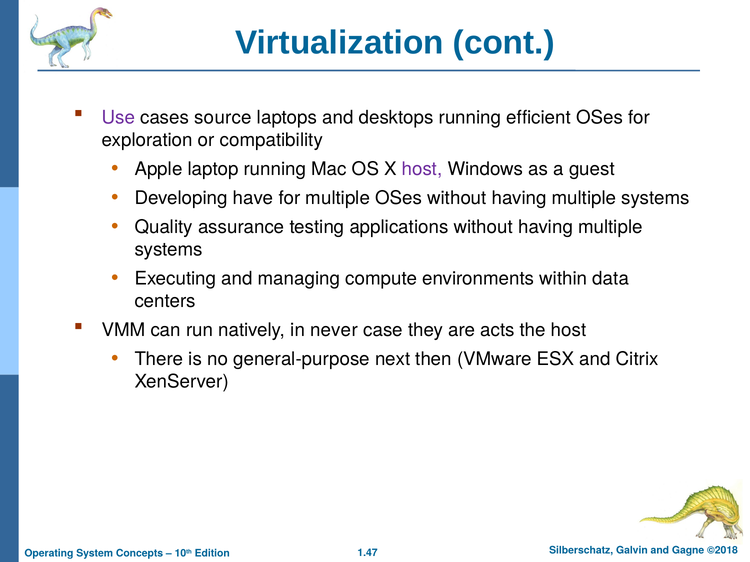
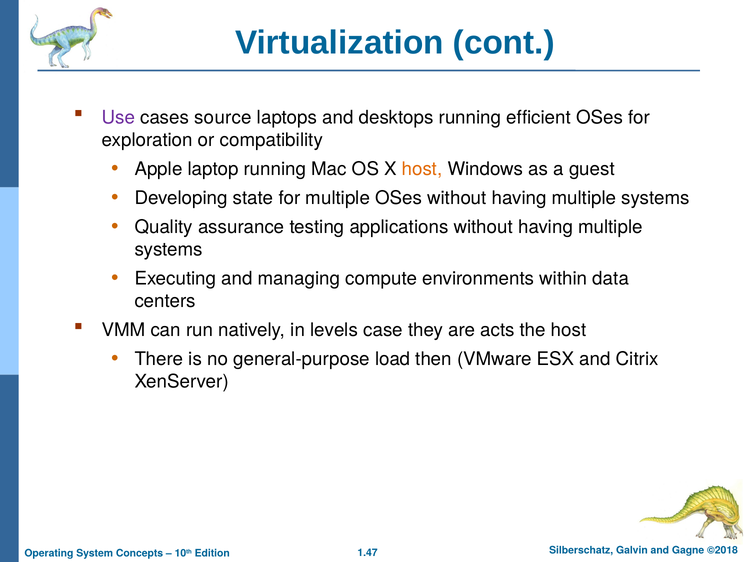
host at (422, 169) colour: purple -> orange
have: have -> state
never: never -> levels
next: next -> load
